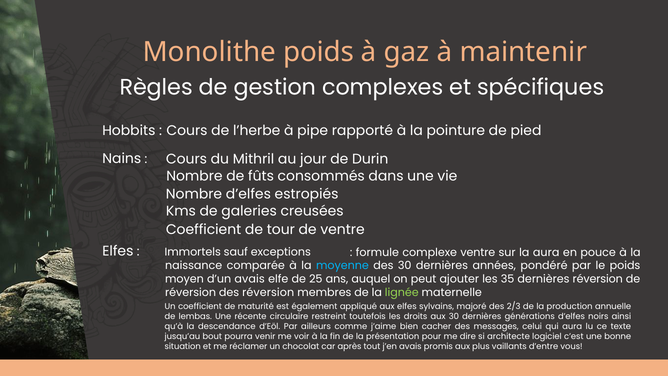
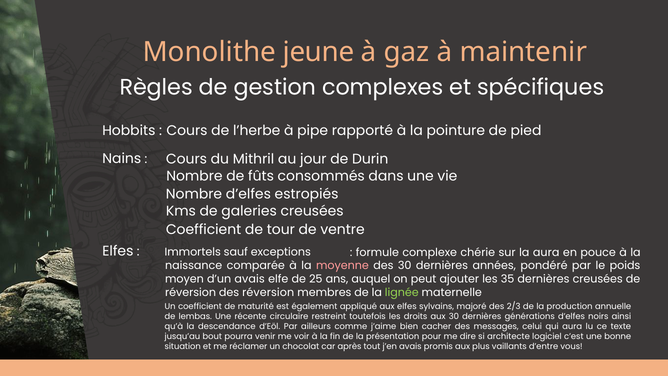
Monolithe poids: poids -> jeune
complexe ventre: ventre -> chérie
moyenne colour: light blue -> pink
dernières réversion: réversion -> creusées
